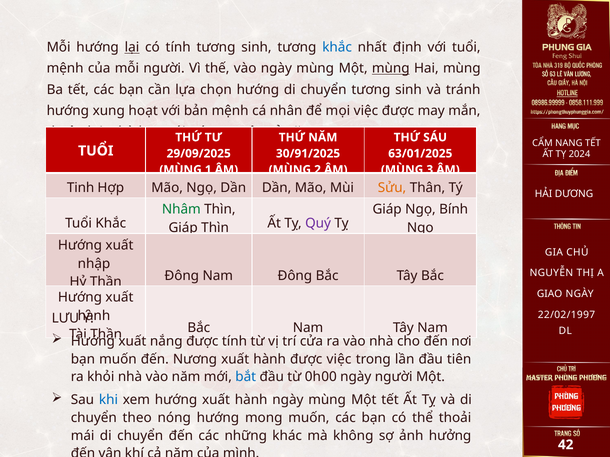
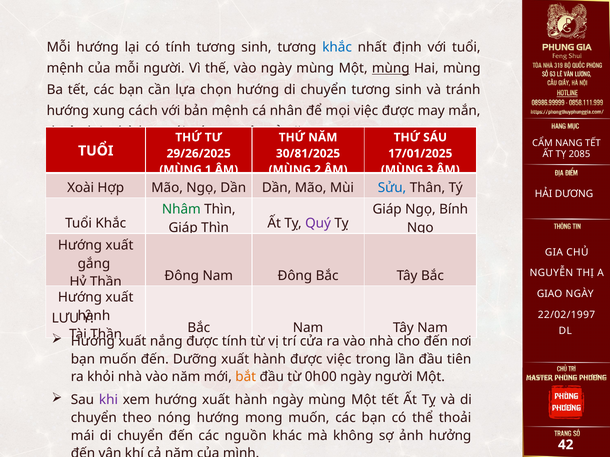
lại underline: present -> none
hoạt: hoạt -> cách
29/09/2025: 29/09/2025 -> 29/26/2025
30/91/2025: 30/91/2025 -> 30/81/2025
63/01/2025: 63/01/2025 -> 17/01/2025
2024: 2024 -> 2085
Tinh: Tinh -> Xoài
Sửu colour: orange -> blue
nhập: nhập -> gắng
Nương: Nương -> Dưỡng
bắt colour: blue -> orange
khi colour: blue -> purple
những: những -> nguồn
